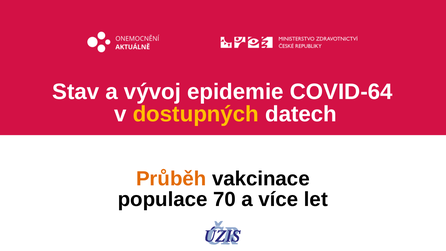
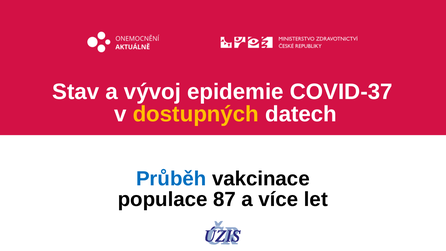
COVID-64: COVID-64 -> COVID-37
Průběh colour: orange -> blue
70: 70 -> 87
